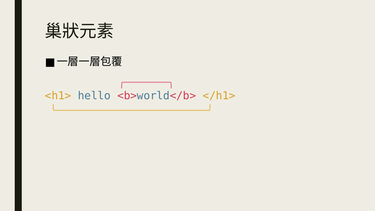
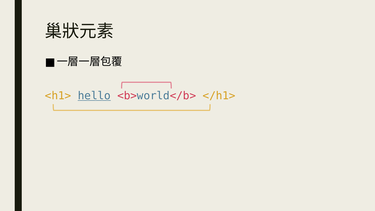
hello underline: none -> present
